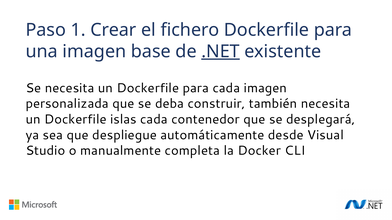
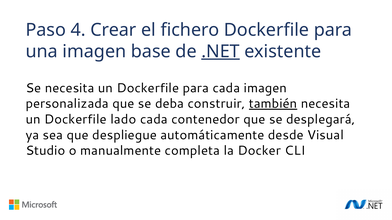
1: 1 -> 4
también underline: none -> present
islas: islas -> lado
